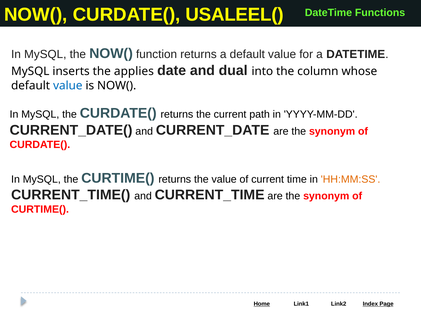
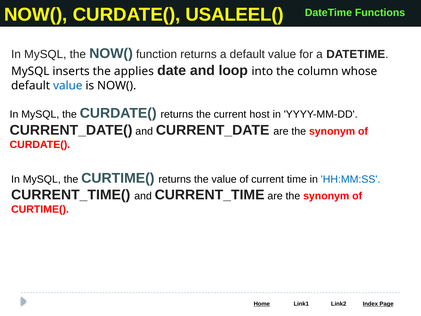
dual: dual -> loop
path: path -> host
HH:MM:SS colour: orange -> blue
